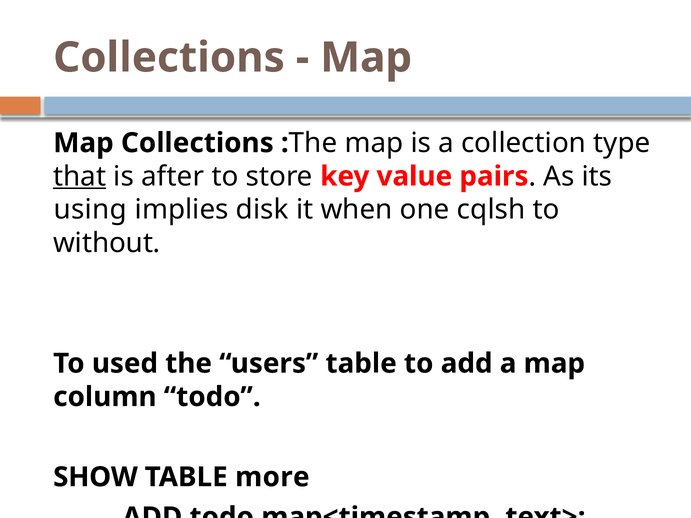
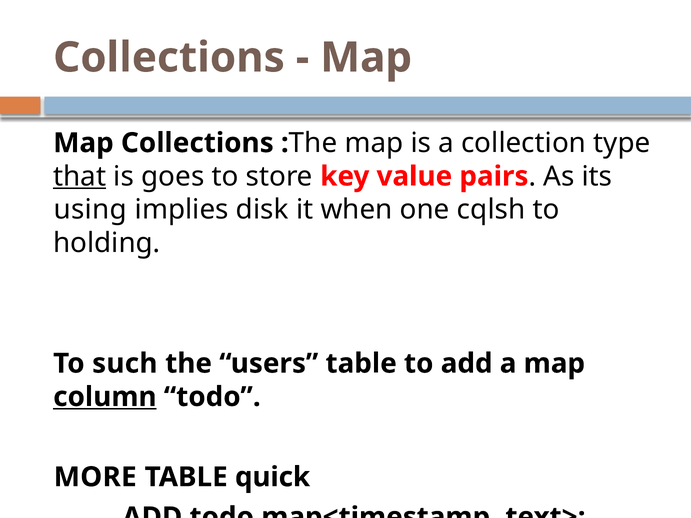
after: after -> goes
without: without -> holding
used: used -> such
column underline: none -> present
SHOW: SHOW -> MORE
more: more -> quick
